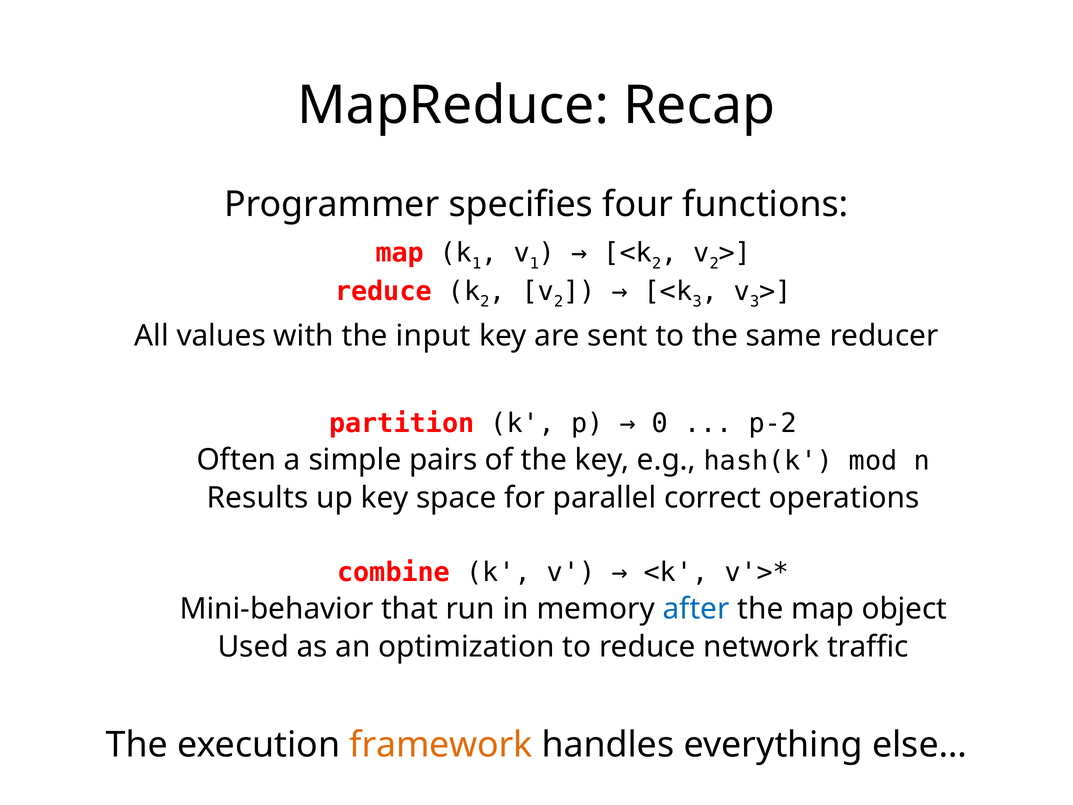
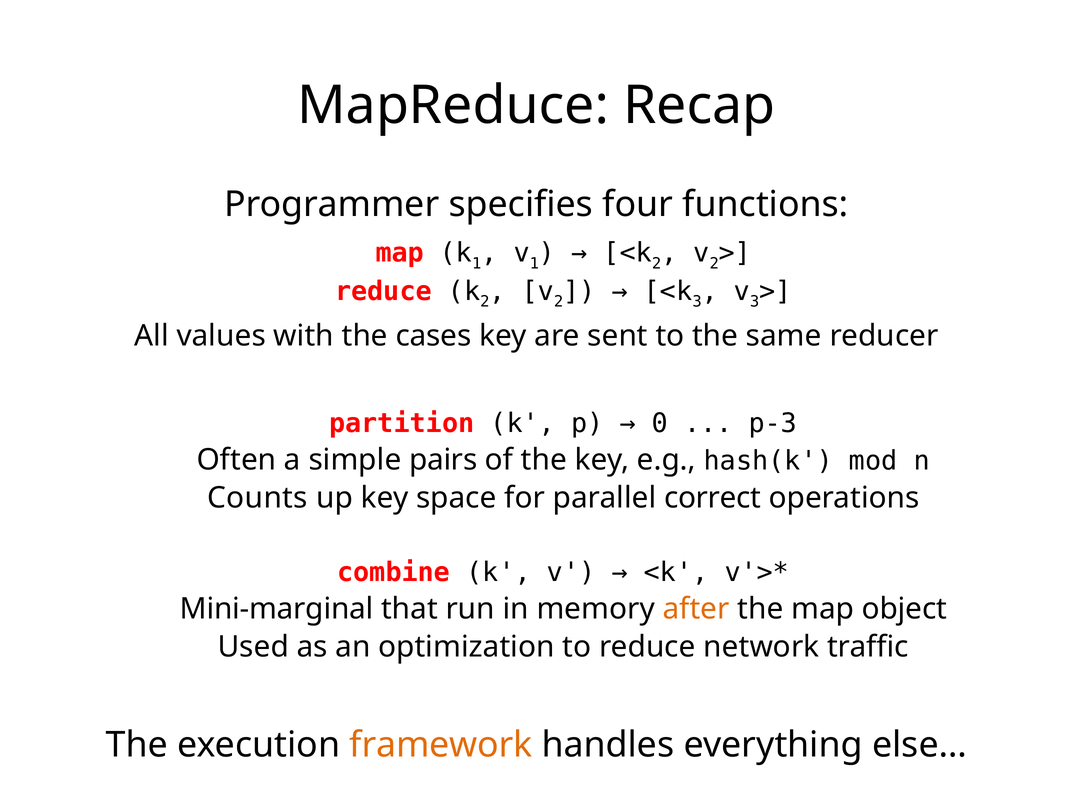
input: input -> cases
p-2: p-2 -> p-3
Results: Results -> Counts
Mini-behavior: Mini-behavior -> Mini-marginal
after colour: blue -> orange
